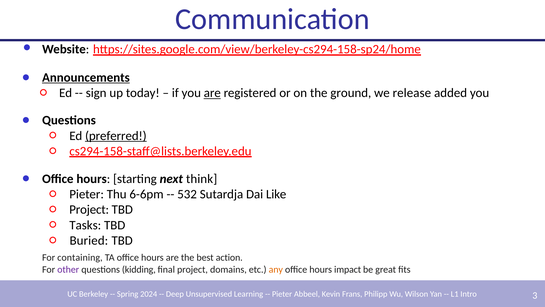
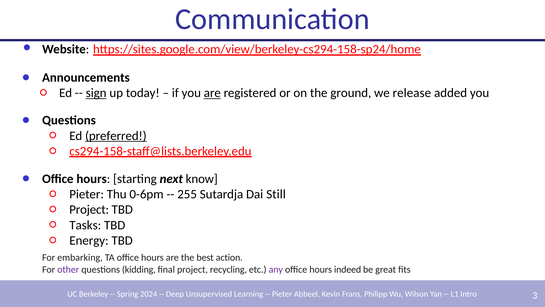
Announcements underline: present -> none
sign underline: none -> present
think: think -> know
6-6pm: 6-6pm -> 0-6pm
532: 532 -> 255
Like: Like -> Still
Buried: Buried -> Energy
containing: containing -> embarking
domains: domains -> recycling
any colour: orange -> purple
impact: impact -> indeed
